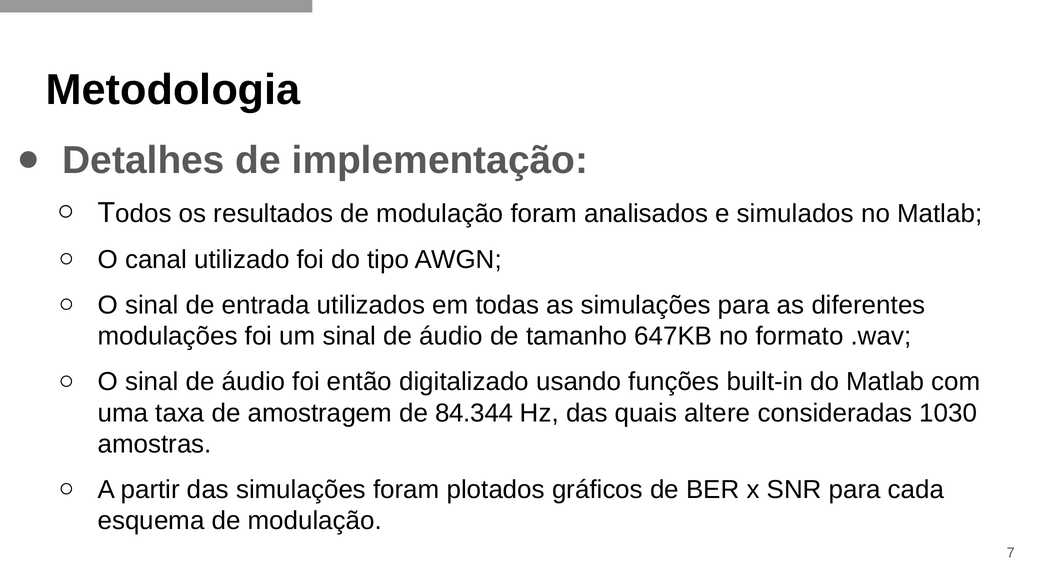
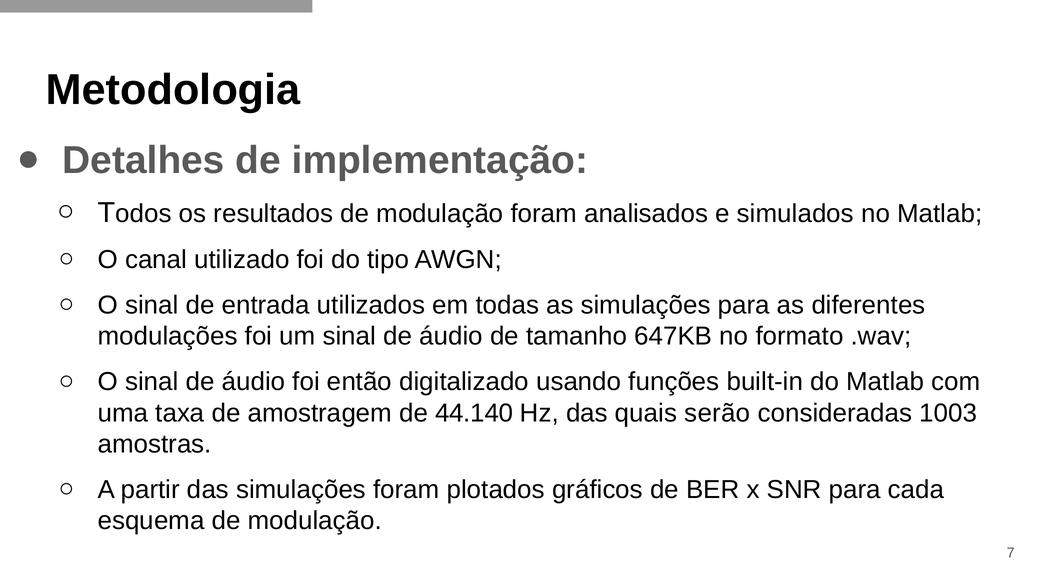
84.344: 84.344 -> 44.140
altere: altere -> serão
1030: 1030 -> 1003
